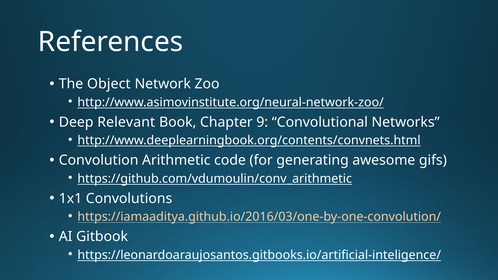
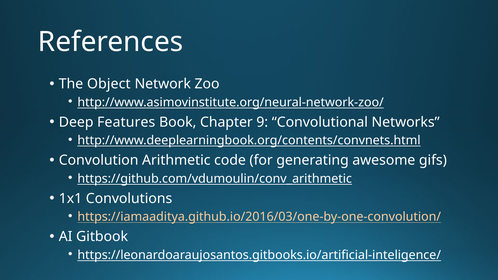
Relevant: Relevant -> Features
